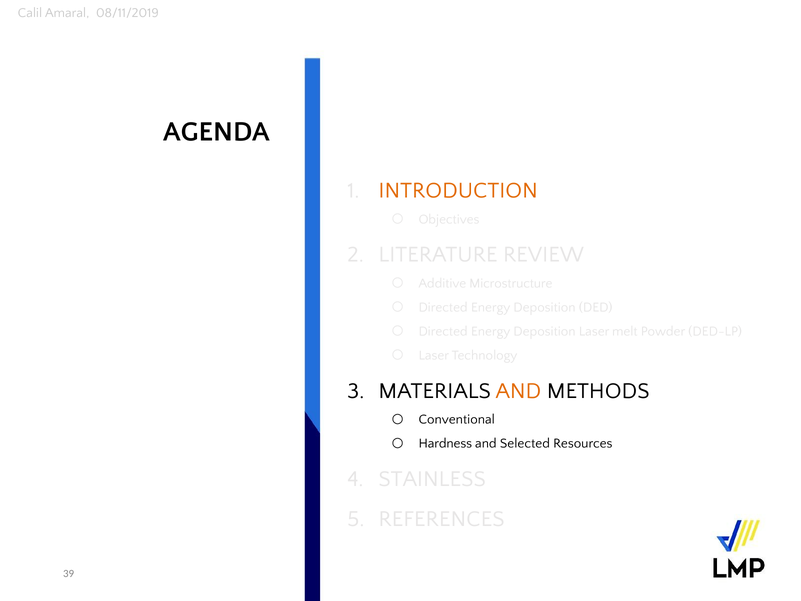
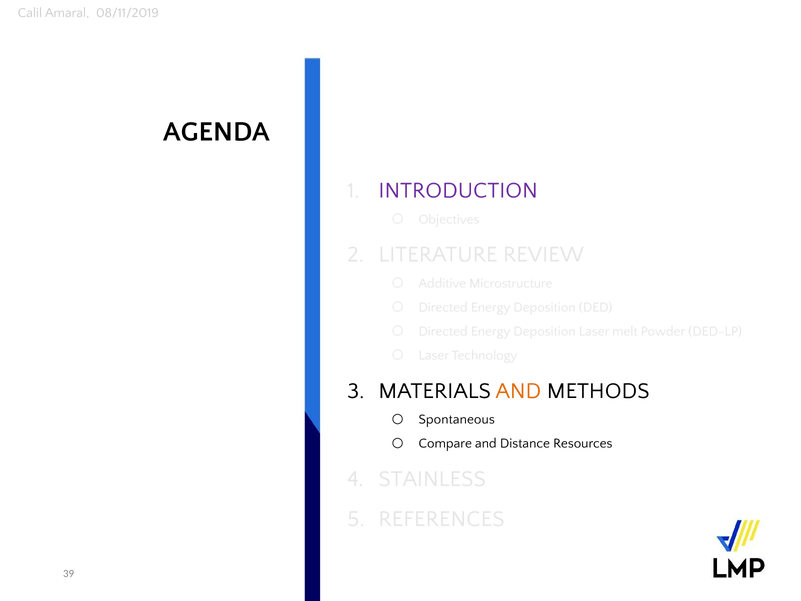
INTRODUCTION colour: orange -> purple
Conventional: Conventional -> Spontaneous
Hardness: Hardness -> Compare
Selected: Selected -> Distance
